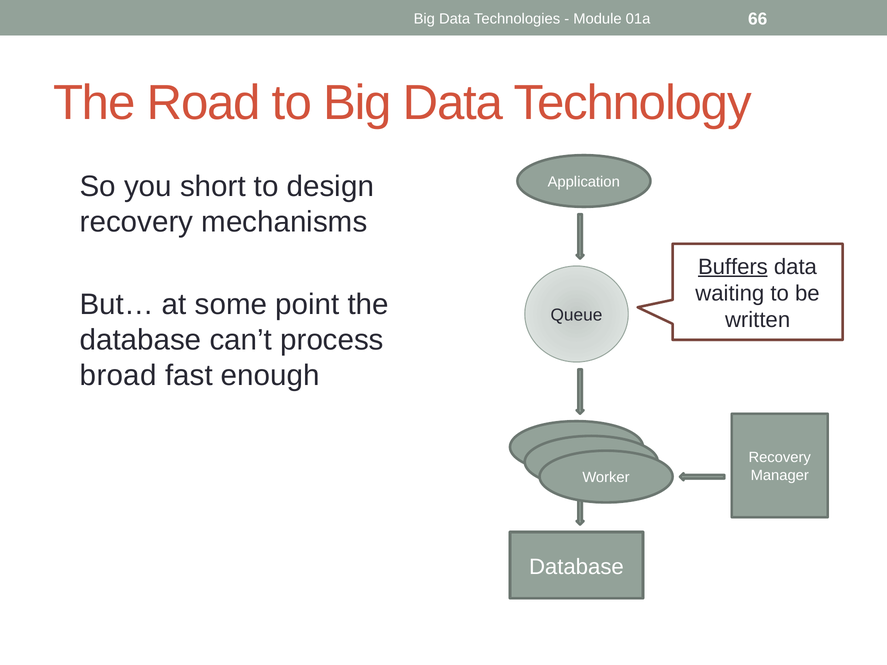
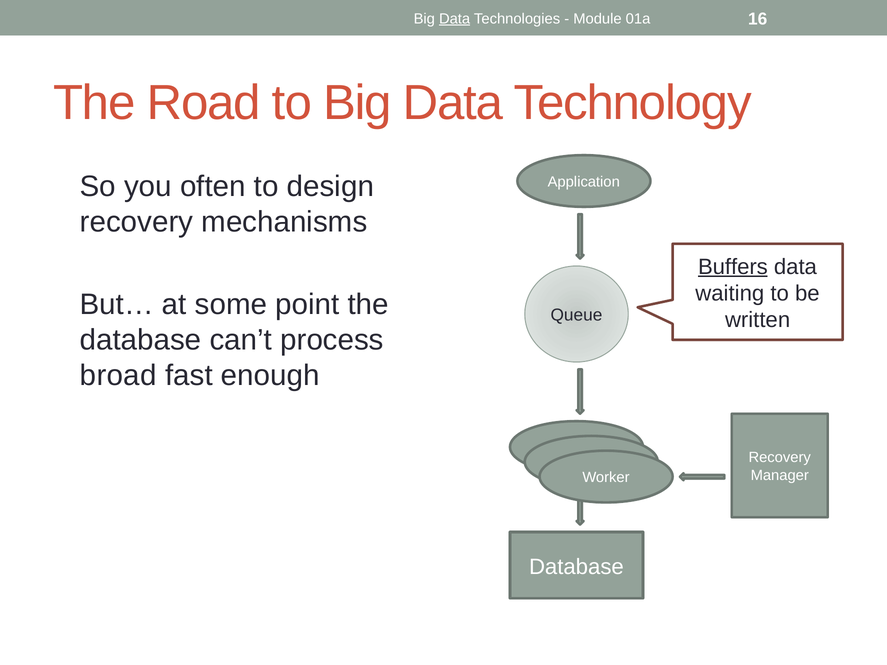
Data at (455, 19) underline: none -> present
66: 66 -> 16
short: short -> often
